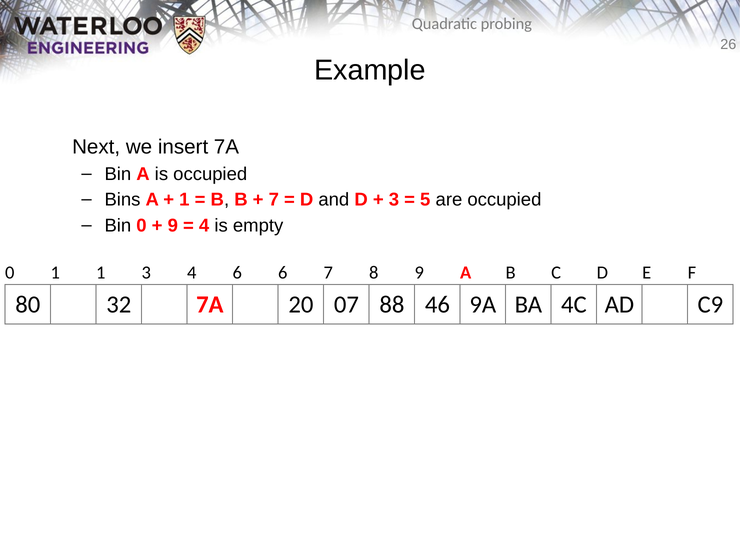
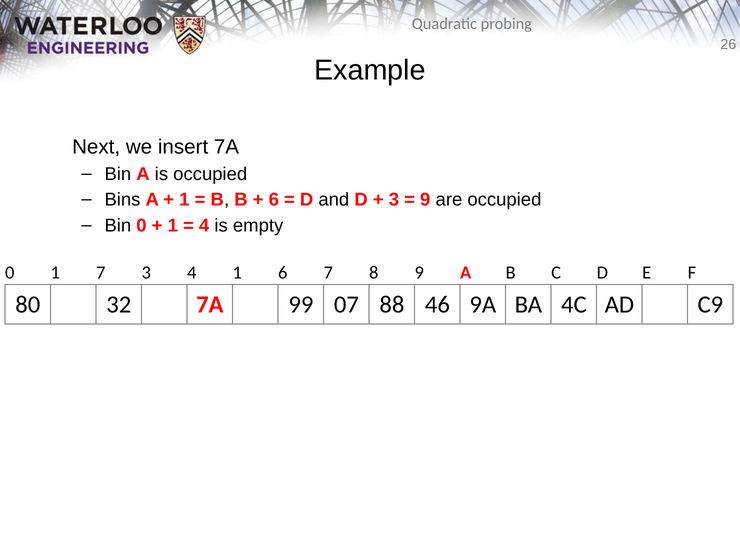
7 at (274, 200): 7 -> 6
5 at (425, 200): 5 -> 9
9 at (173, 226): 9 -> 1
1 1: 1 -> 7
4 6: 6 -> 1
20: 20 -> 99
